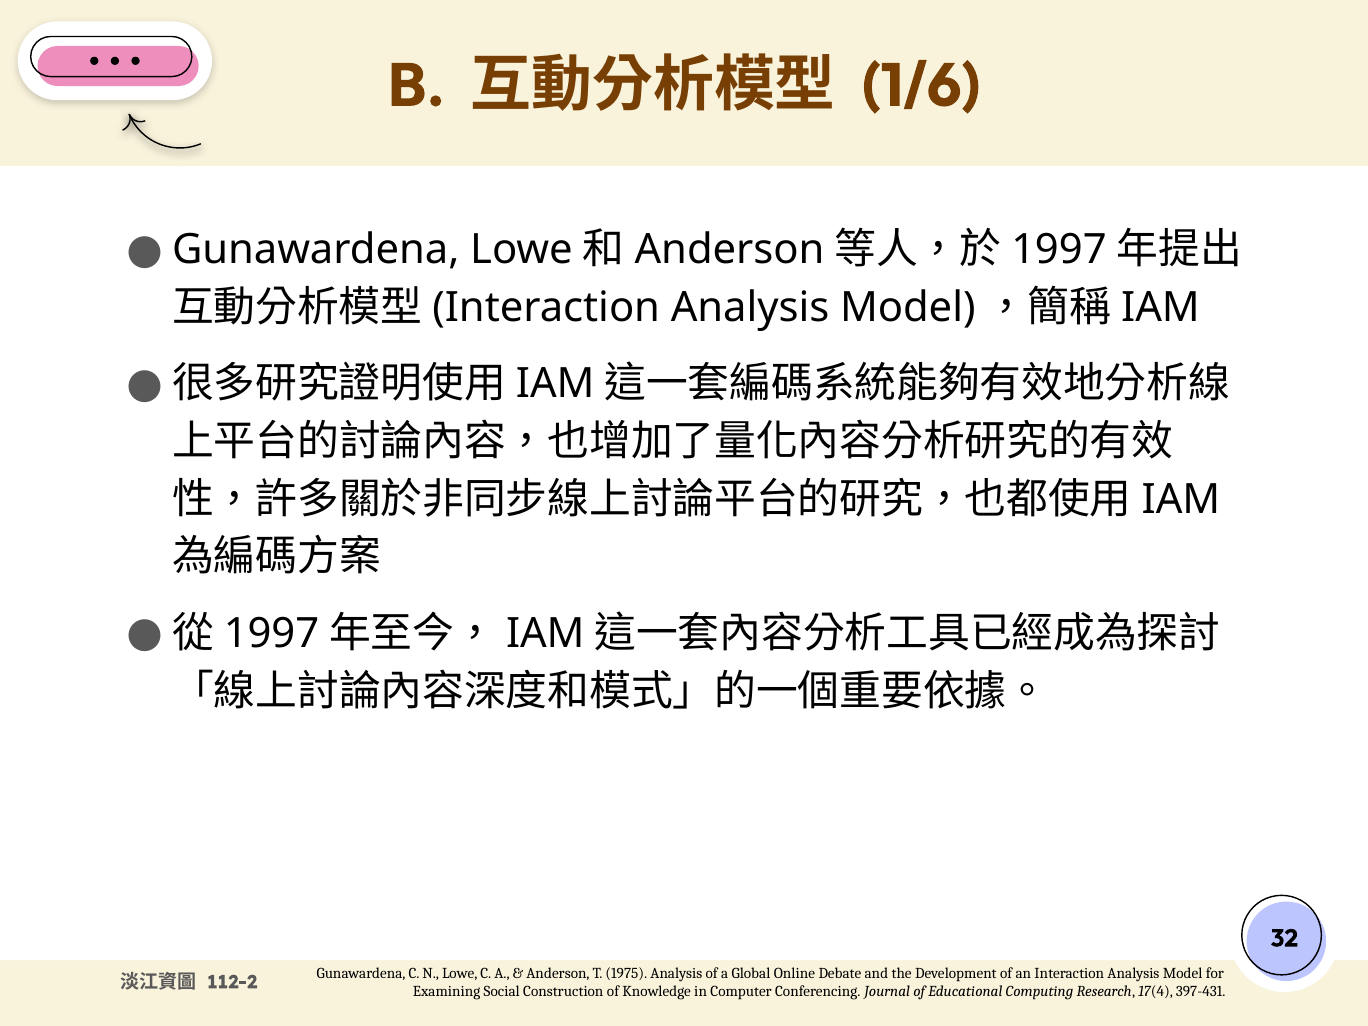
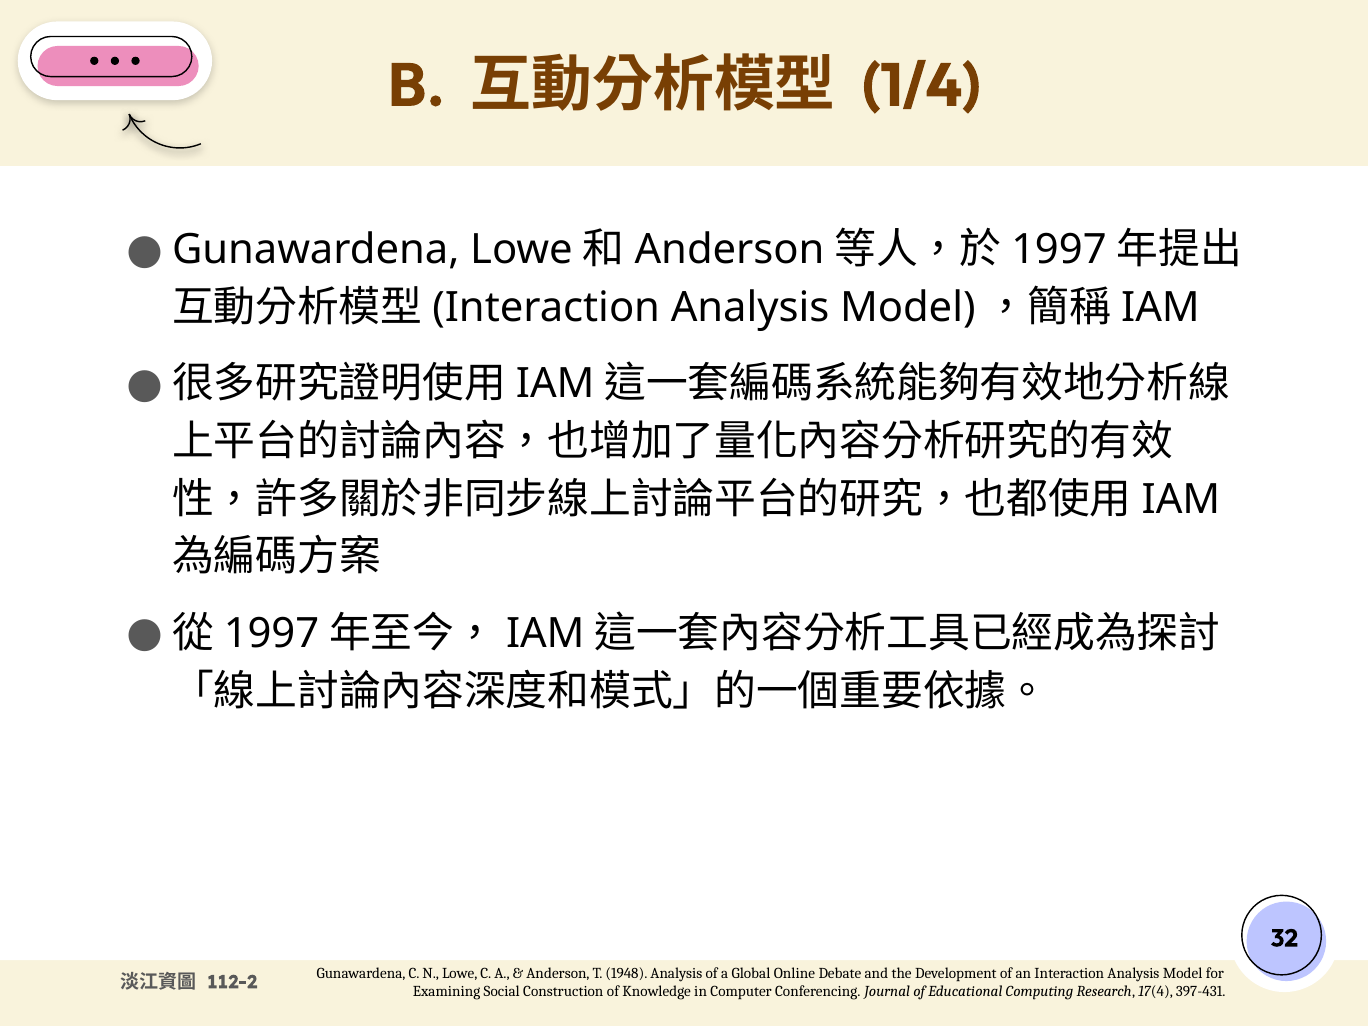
1/6: 1/6 -> 1/4
1975: 1975 -> 1948
